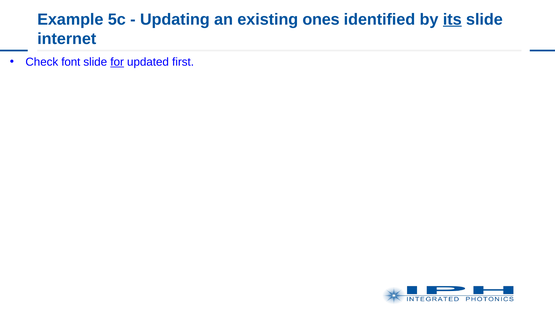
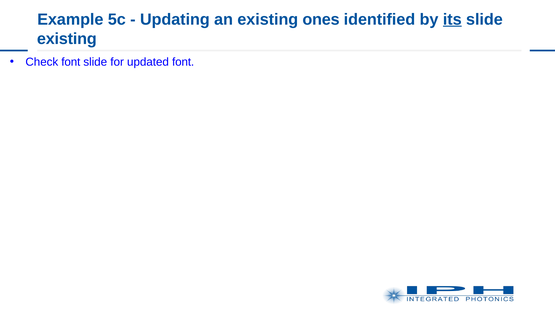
internet at (67, 39): internet -> existing
for underline: present -> none
updated first: first -> font
